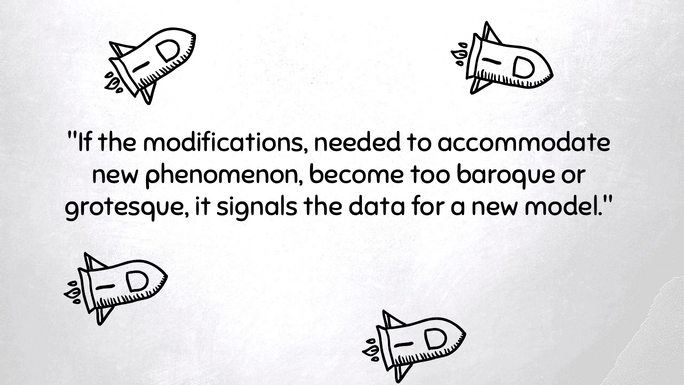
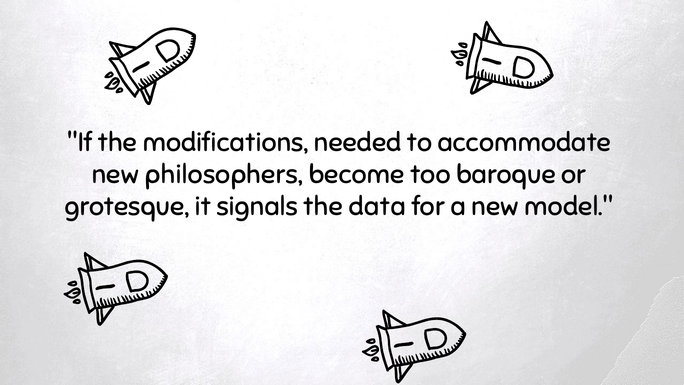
phenomenon: phenomenon -> philosophers
